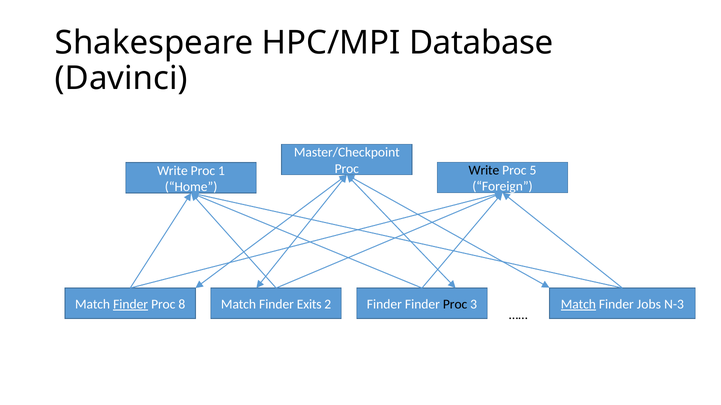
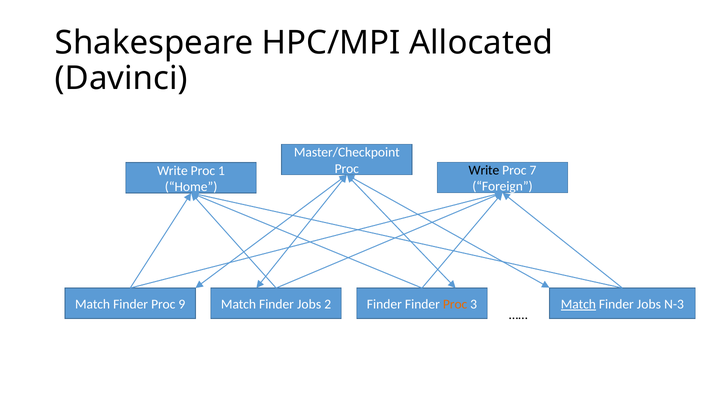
Database: Database -> Allocated
5: 5 -> 7
Finder at (131, 305) underline: present -> none
8: 8 -> 9
Exits at (309, 305): Exits -> Jobs
Proc at (455, 305) colour: black -> orange
